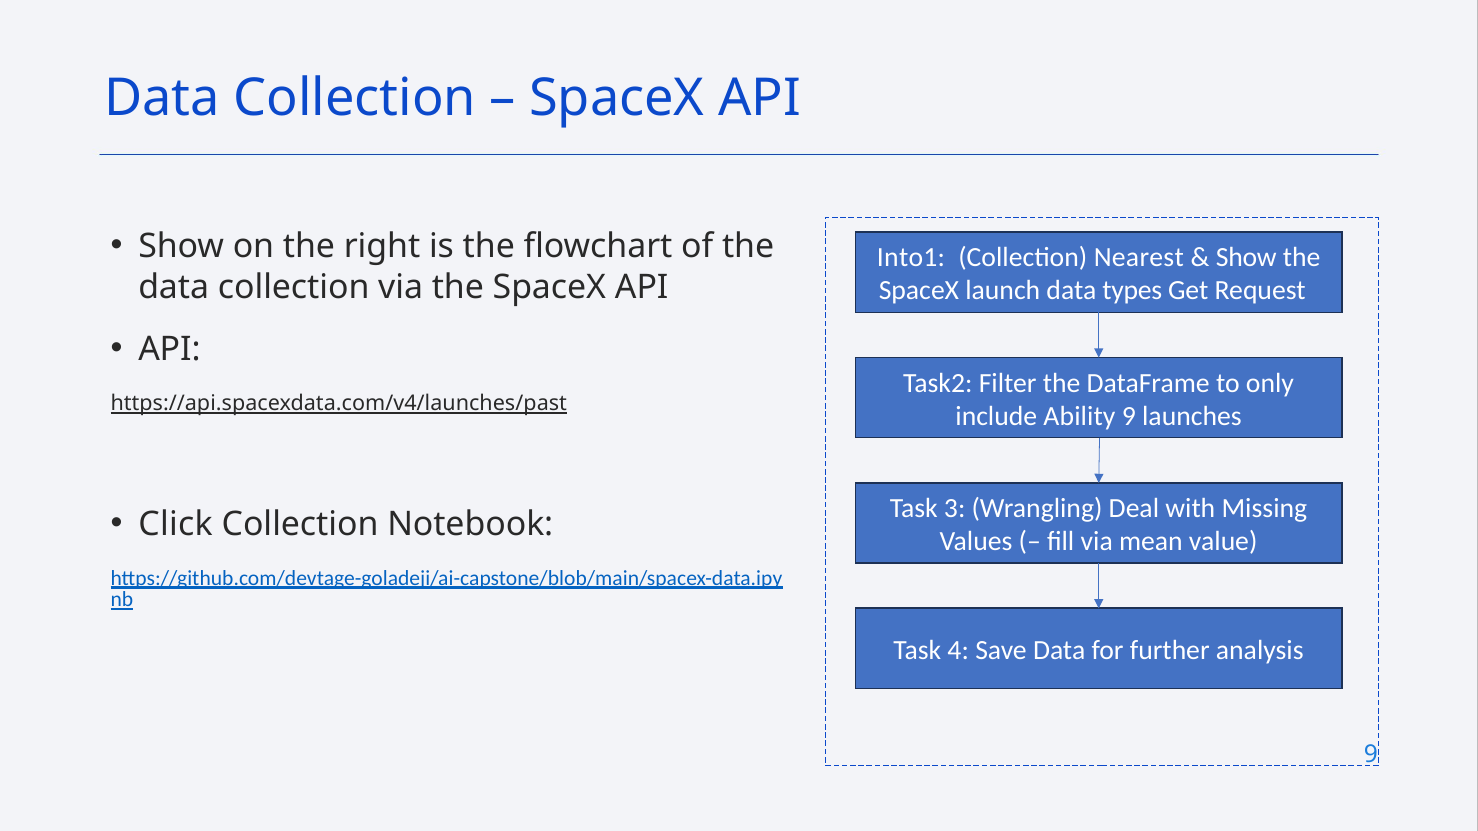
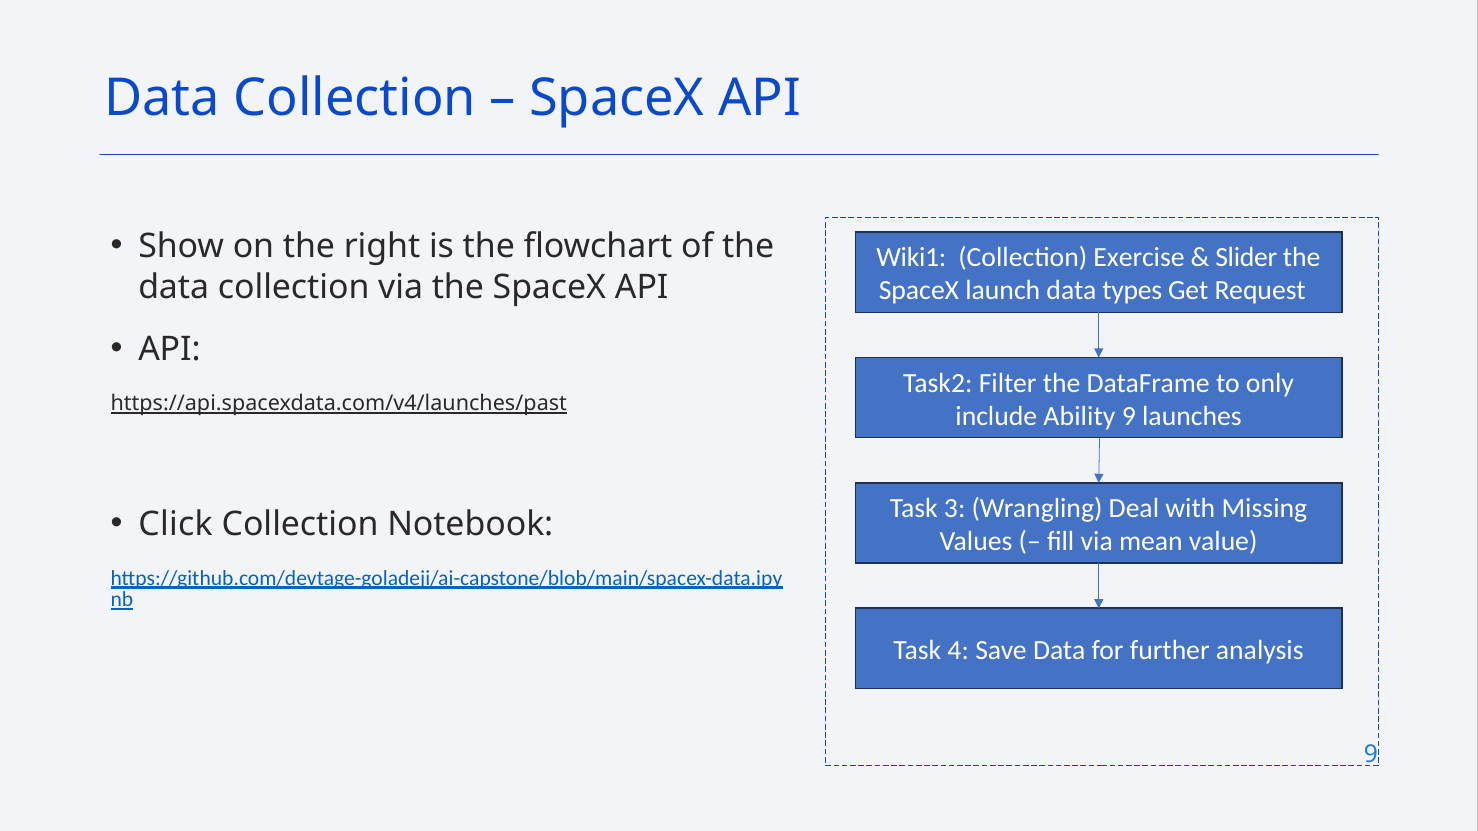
Into1: Into1 -> Wiki1
Nearest: Nearest -> Exercise
Show at (1246, 258): Show -> Slider
